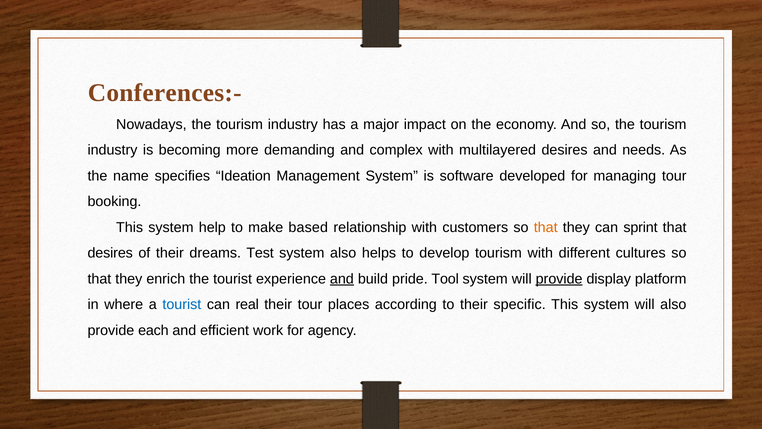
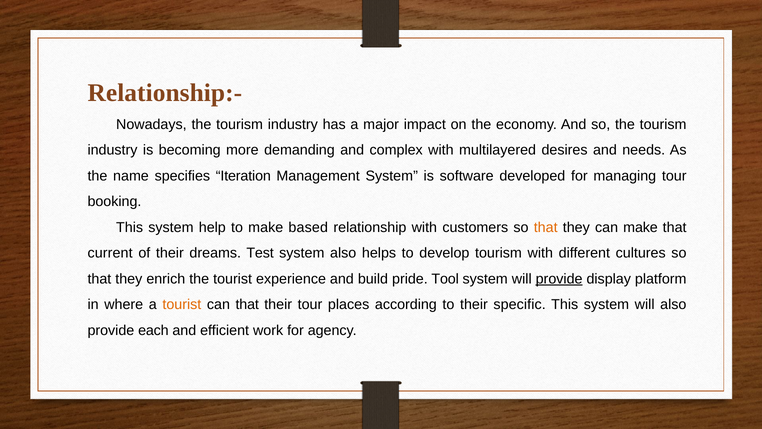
Conferences:-: Conferences:- -> Relationship:-
Ideation: Ideation -> Iteration
can sprint: sprint -> make
desires at (110, 253): desires -> current
and at (342, 279) underline: present -> none
tourist at (182, 304) colour: blue -> orange
can real: real -> that
